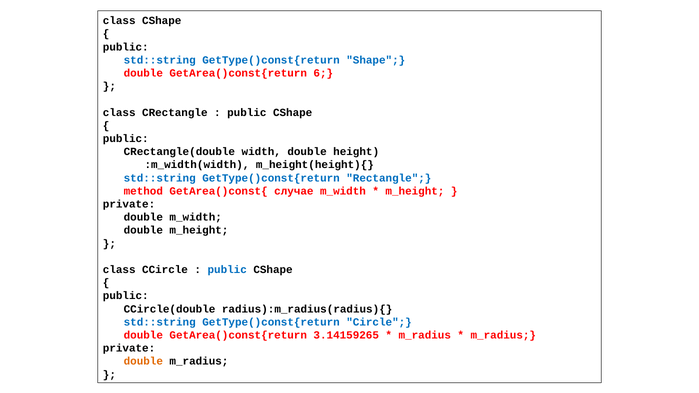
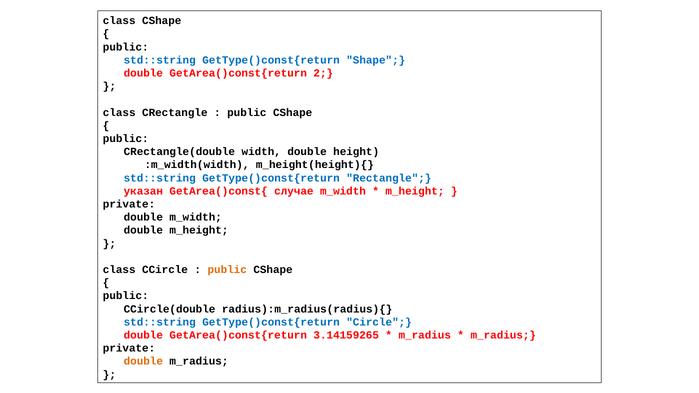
6: 6 -> 2
method: method -> указан
public at (227, 270) colour: blue -> orange
